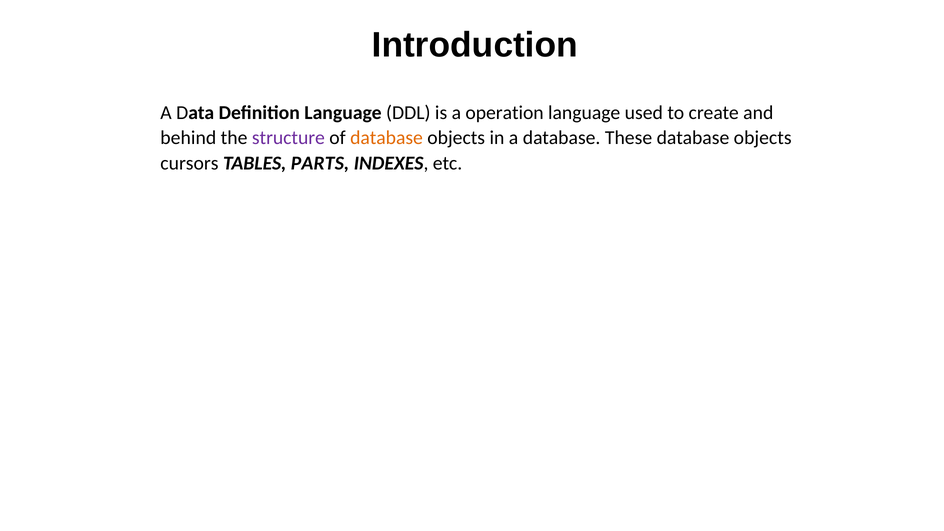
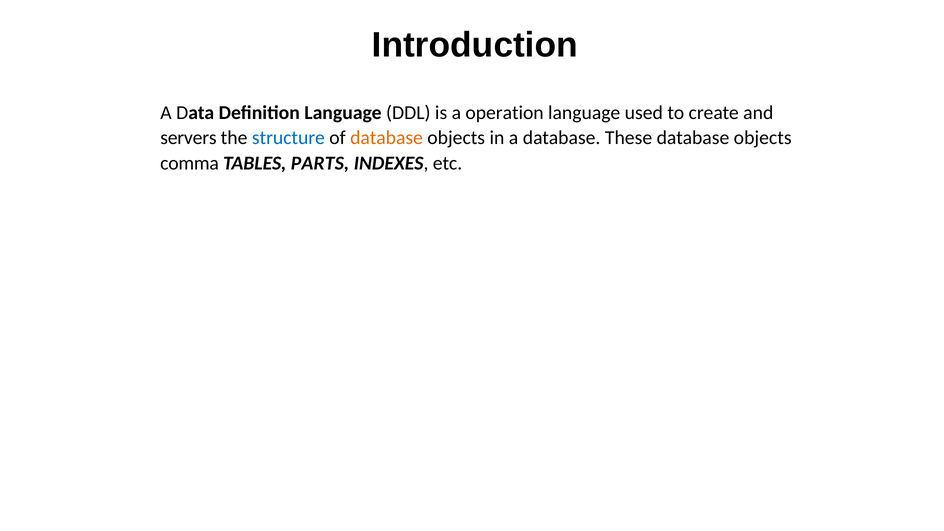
behind: behind -> servers
structure colour: purple -> blue
cursors: cursors -> comma
